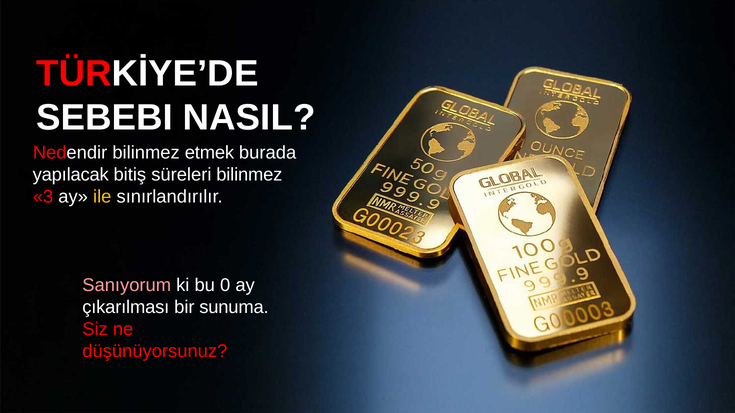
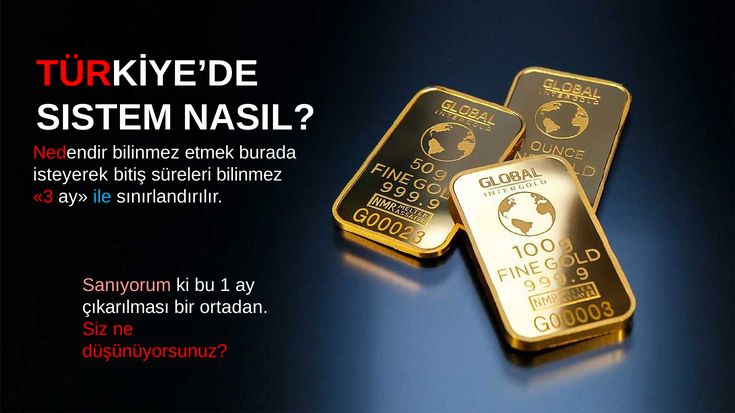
SEBEBI: SEBEBI -> SISTEM
yapılacak: yapılacak -> isteyerek
ile colour: yellow -> light blue
0: 0 -> 1
sunuma: sunuma -> ortadan
